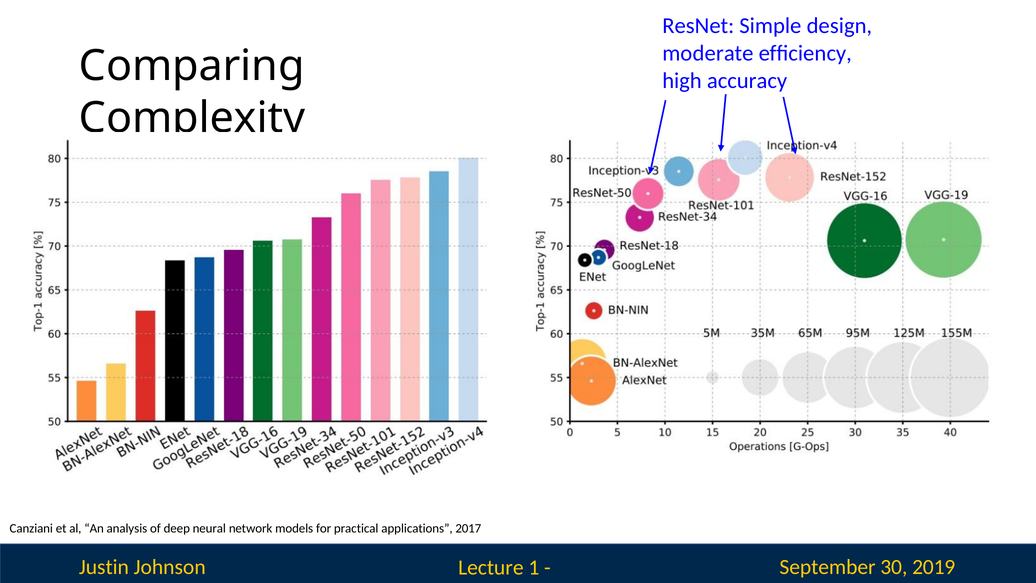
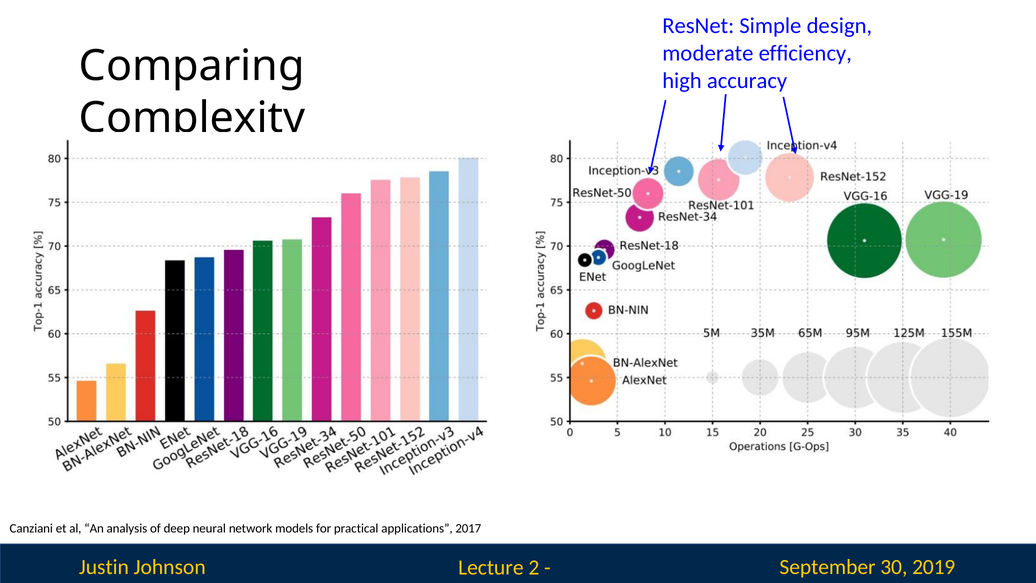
1: 1 -> 2
